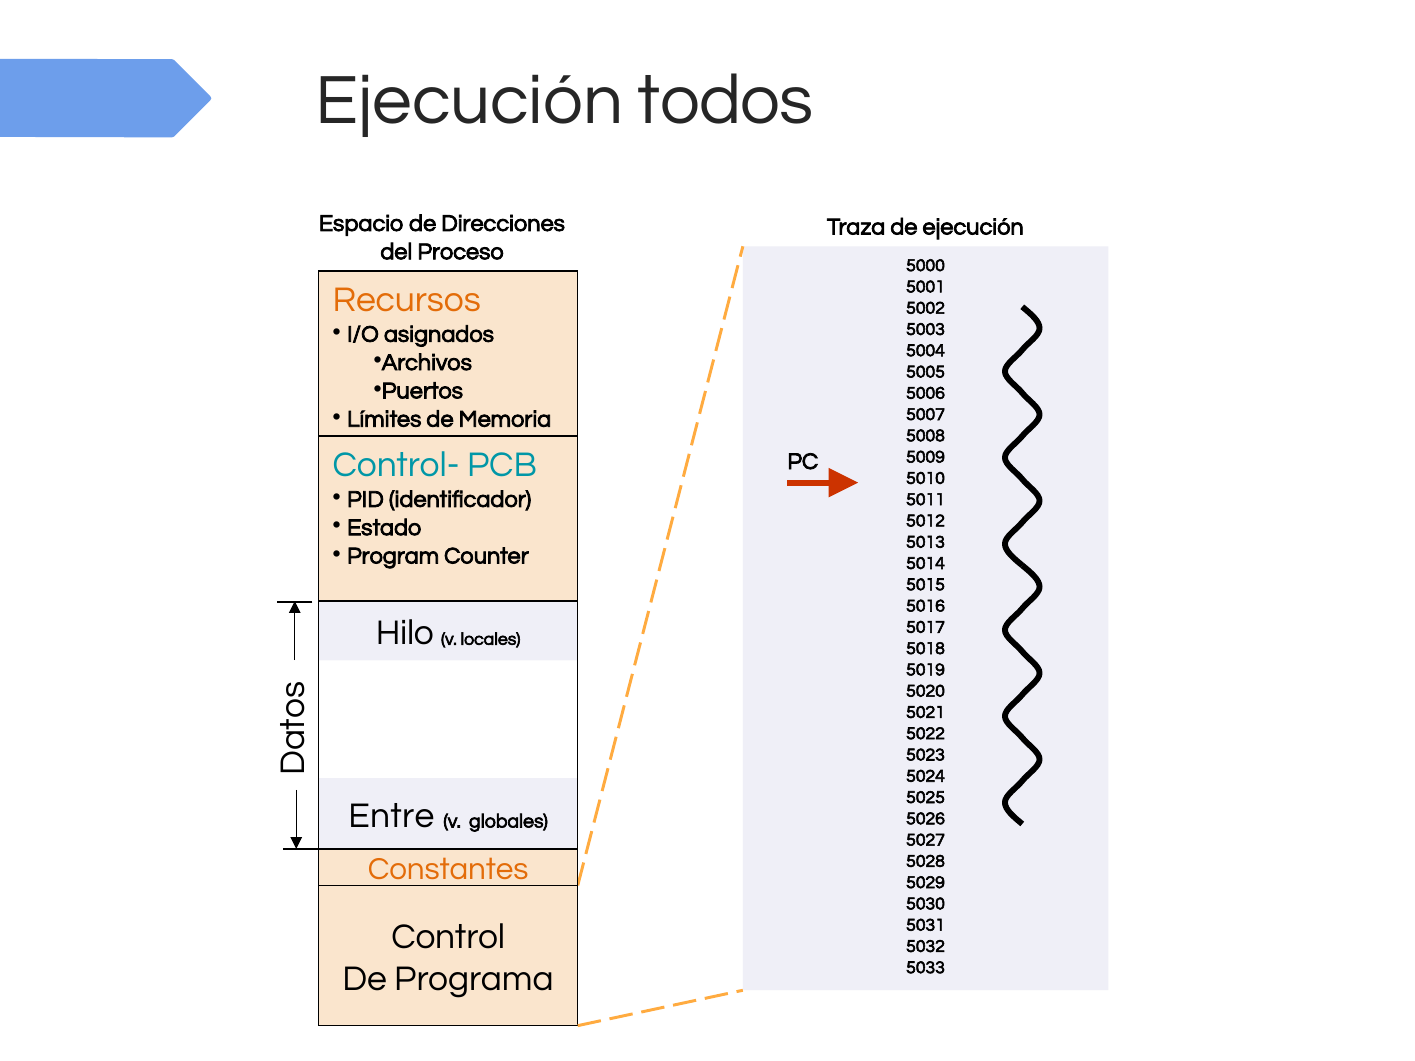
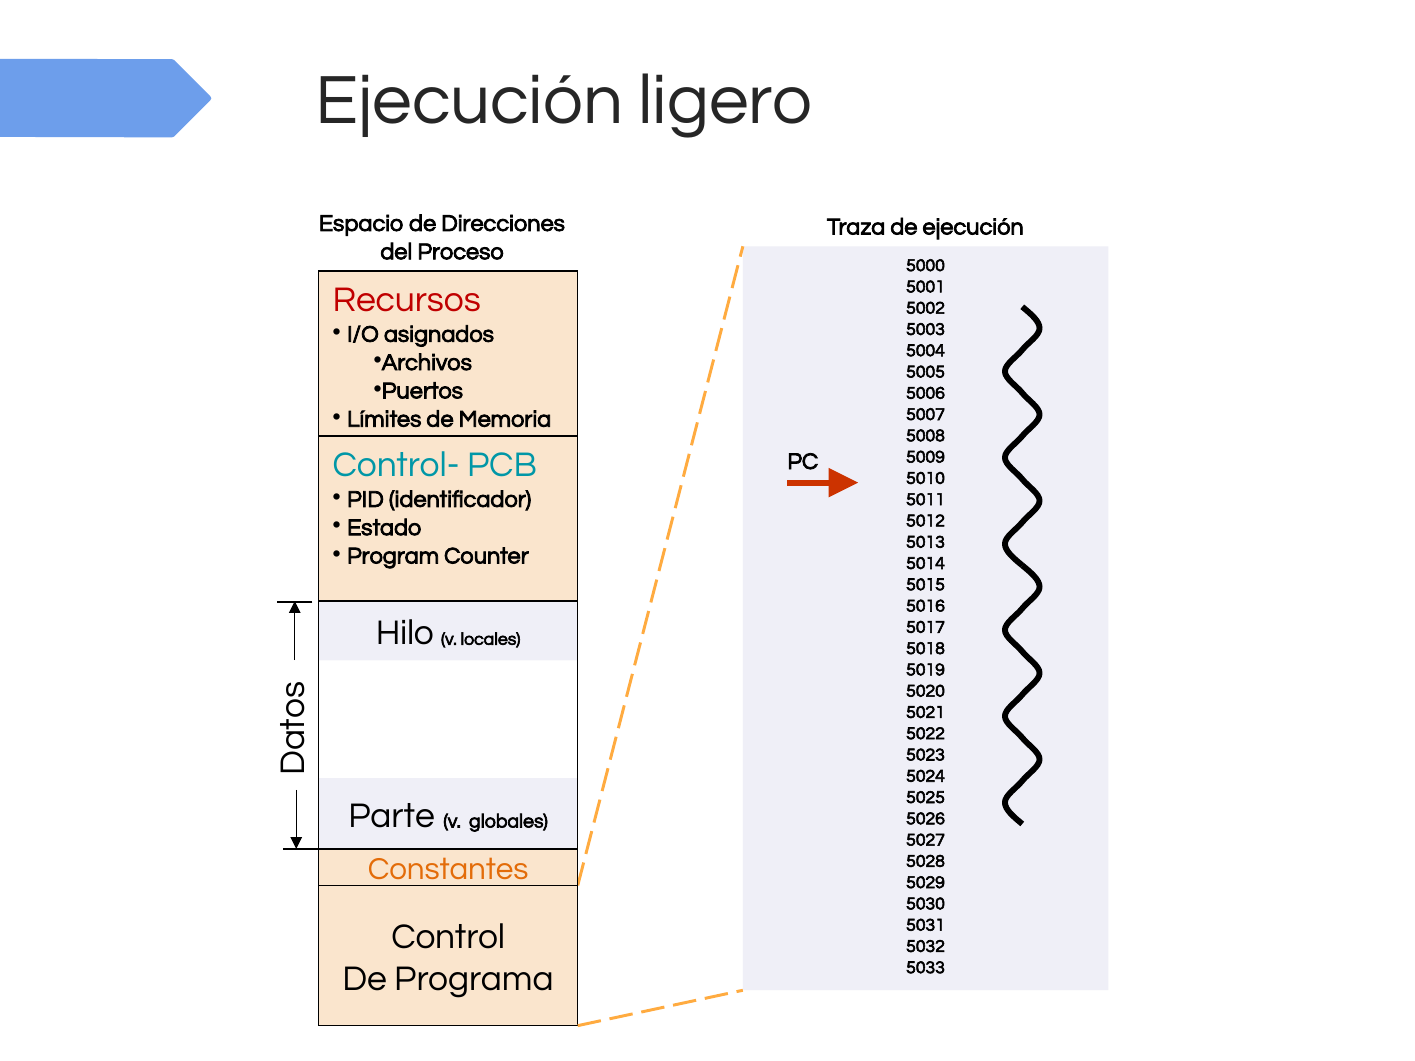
todos: todos -> ligero
Recursos colour: orange -> red
Entre: Entre -> Parte
